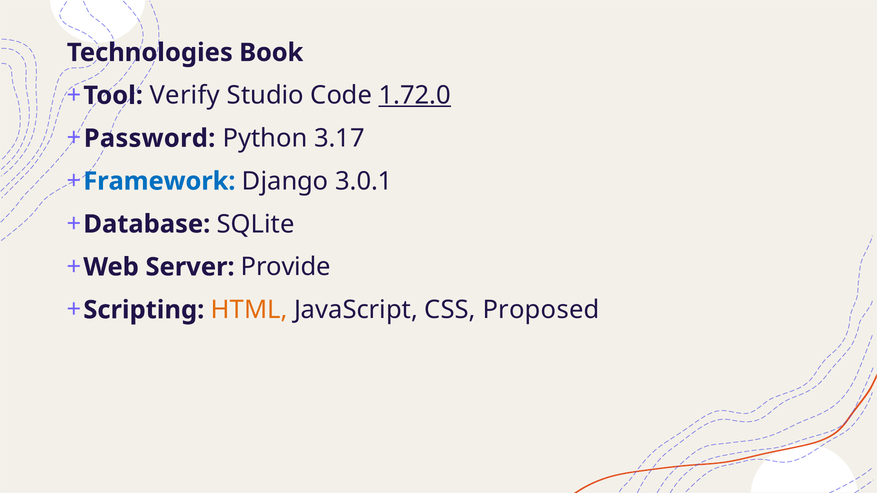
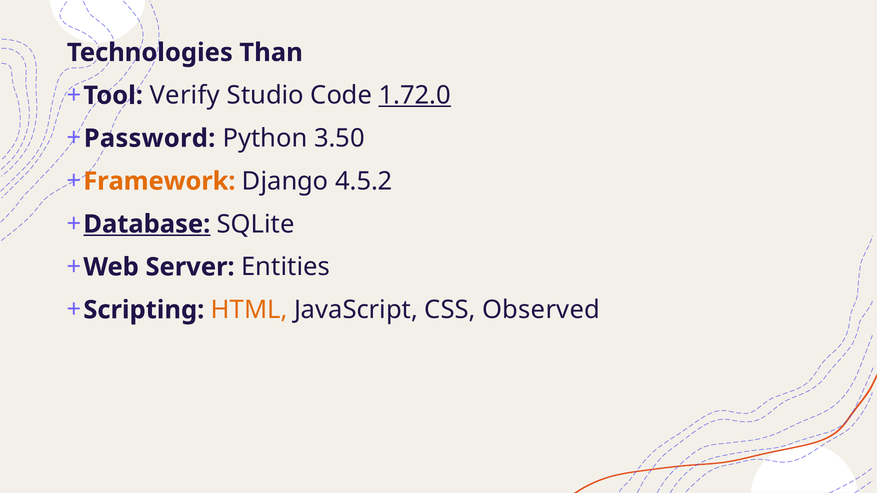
Book: Book -> Than
3.17: 3.17 -> 3.50
Framework colour: blue -> orange
3.0.1: 3.0.1 -> 4.5.2
Database underline: none -> present
Provide: Provide -> Entities
Proposed: Proposed -> Observed
